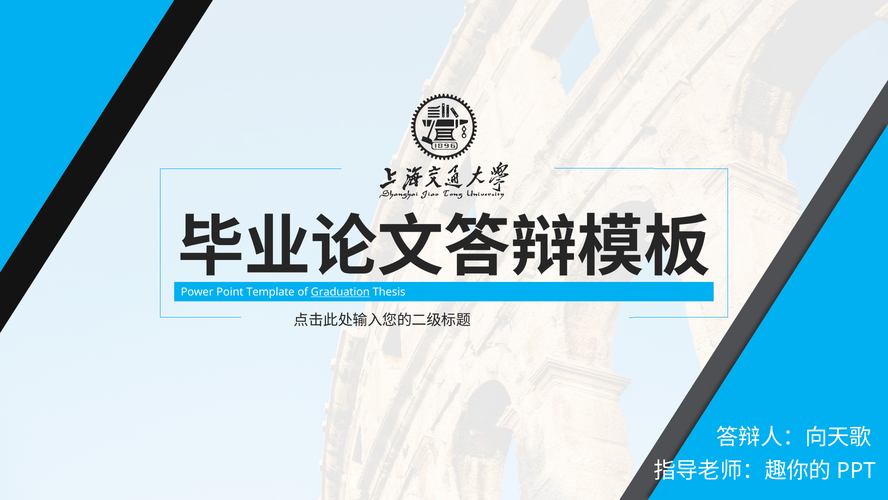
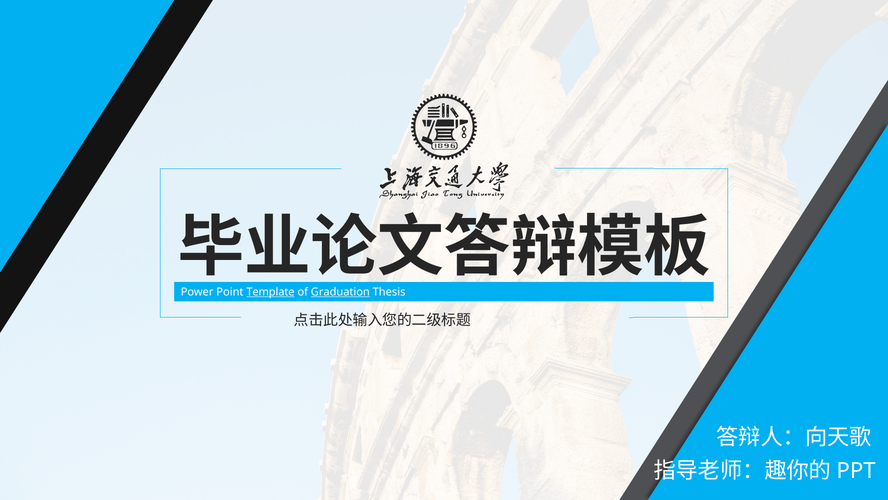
Template underline: none -> present
